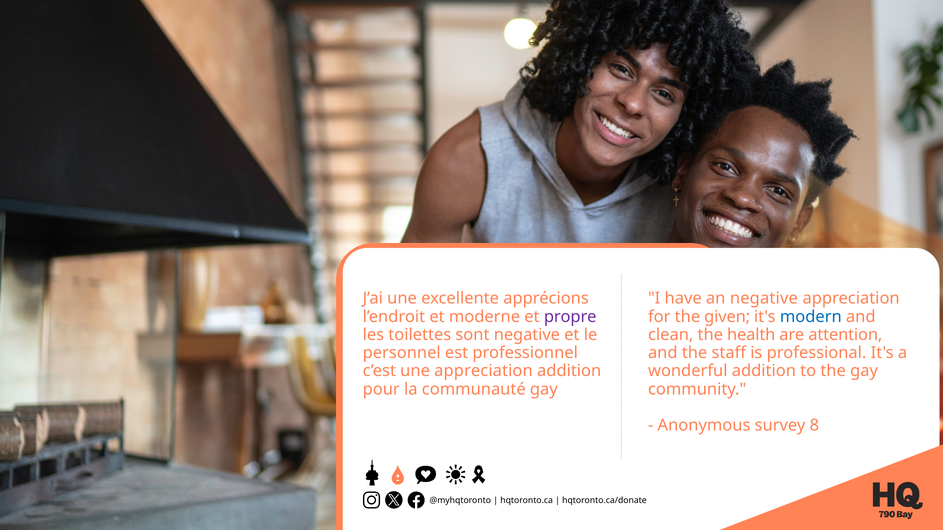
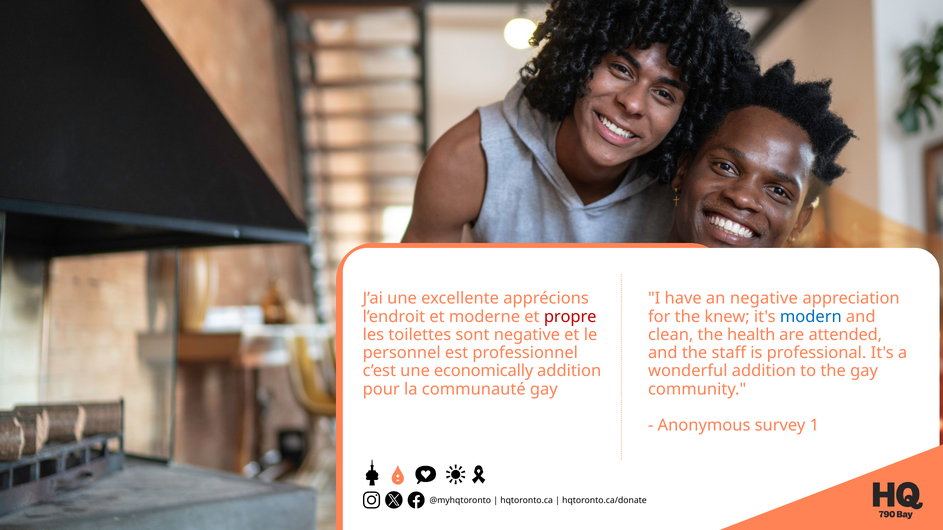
propre colour: purple -> red
given: given -> knew
attention: attention -> attended
une appreciation: appreciation -> economically
8: 8 -> 1
